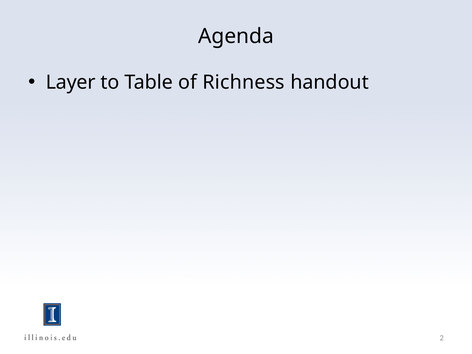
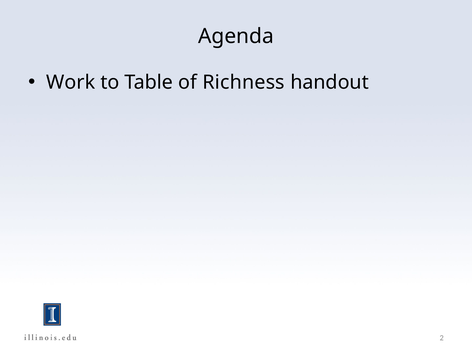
Layer: Layer -> Work
